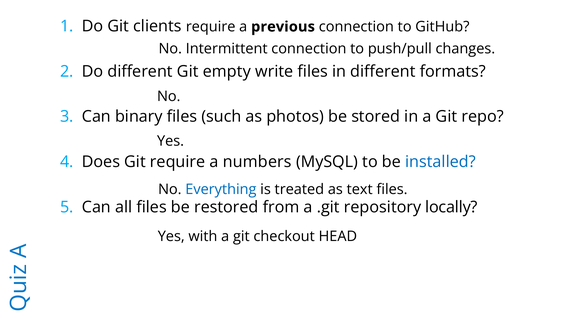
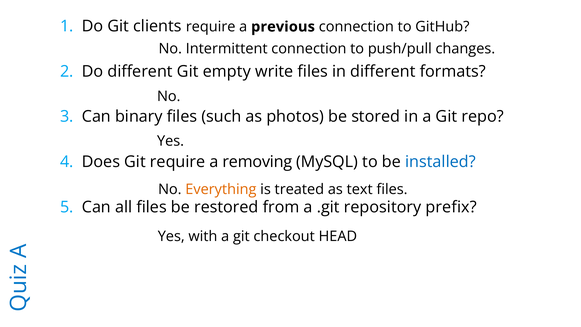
numbers: numbers -> removing
Everything colour: blue -> orange
locally: locally -> prefix
